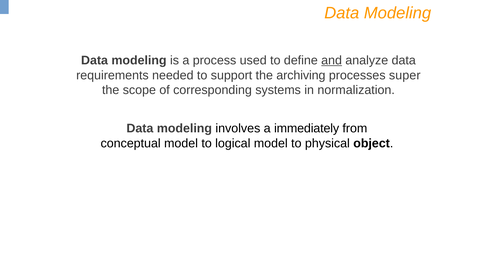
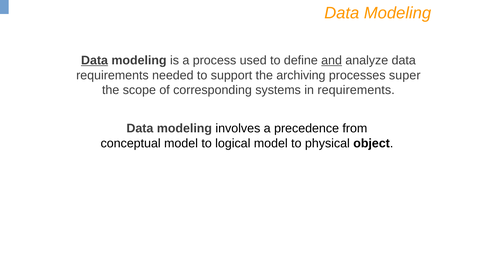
Data at (95, 60) underline: none -> present
in normalization: normalization -> requirements
immediately: immediately -> precedence
